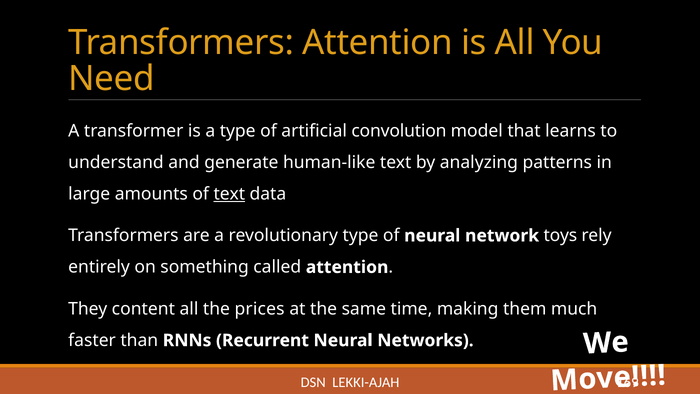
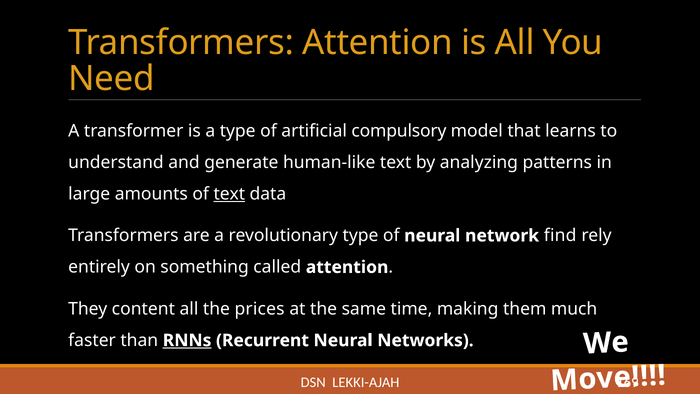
convolution: convolution -> compulsory
toys: toys -> find
RNNs underline: none -> present
